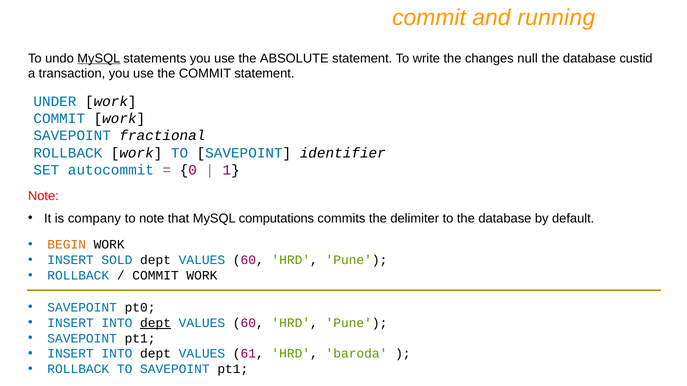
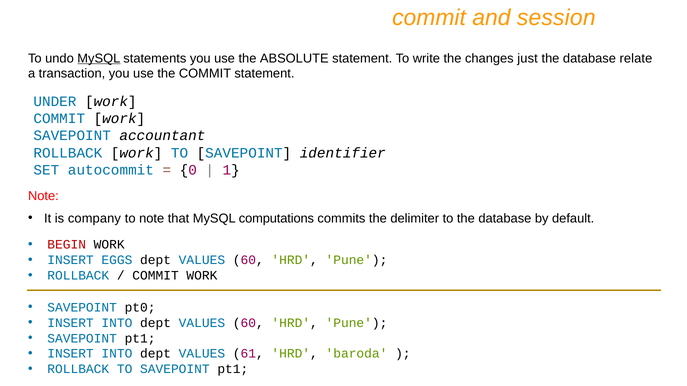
running: running -> session
null: null -> just
custid: custid -> relate
fractional: fractional -> accountant
BEGIN colour: orange -> red
SOLD: SOLD -> EGGS
dept at (156, 323) underline: present -> none
